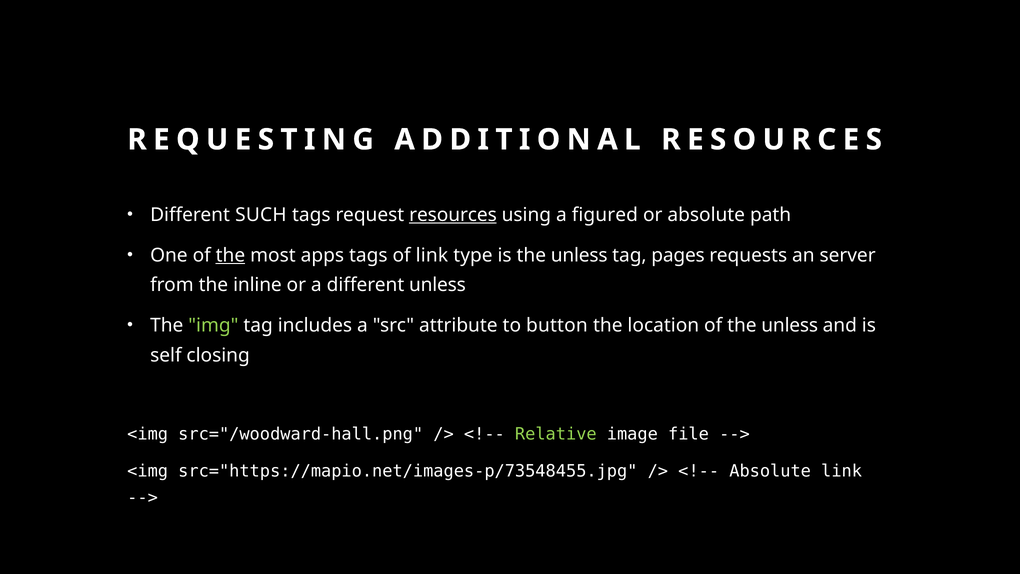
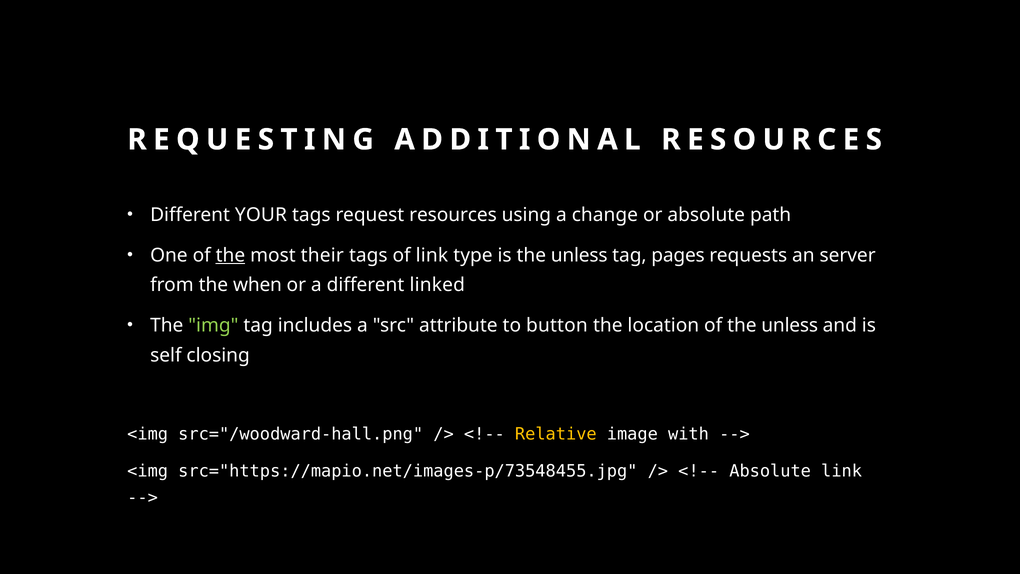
SUCH: SUCH -> YOUR
resources at (453, 215) underline: present -> none
figured: figured -> change
apps: apps -> their
inline: inline -> when
different unless: unless -> linked
Relative colour: light green -> yellow
file: file -> with
